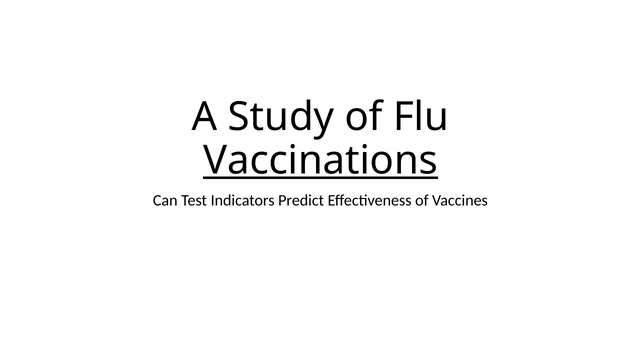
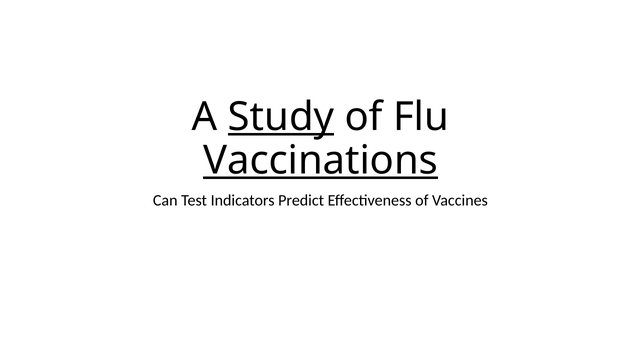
Study underline: none -> present
